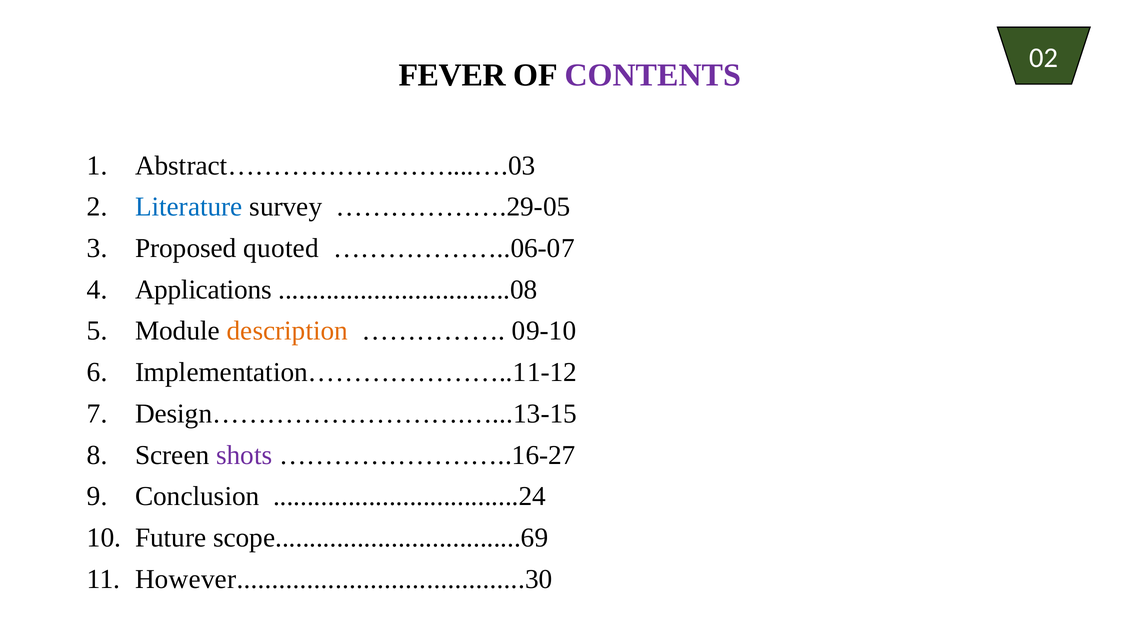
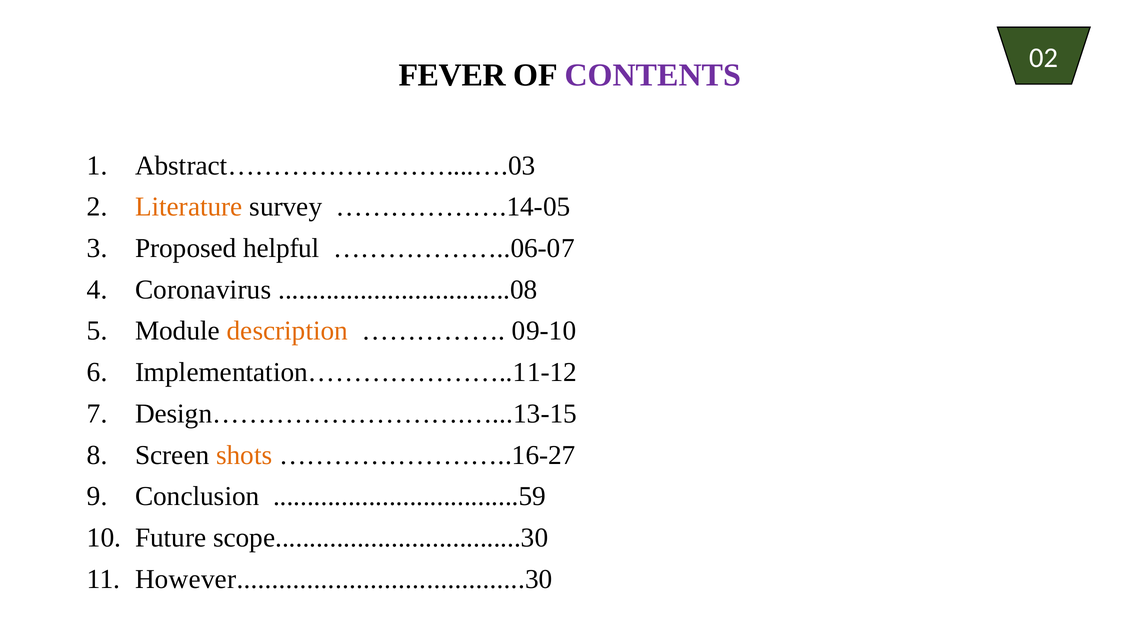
Literature colour: blue -> orange
……………….29-05: ……………….29-05 -> ……………….14-05
quoted: quoted -> helpful
Applications: Applications -> Coronavirus
shots colour: purple -> orange
....................................24: ....................................24 -> ....................................59
scope....................................69: scope....................................69 -> scope....................................30
